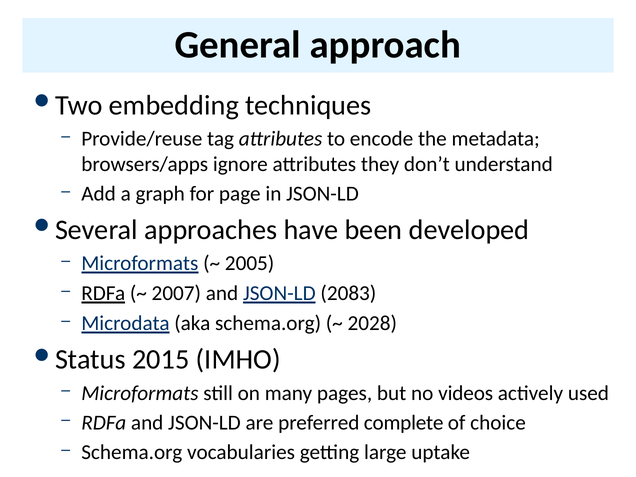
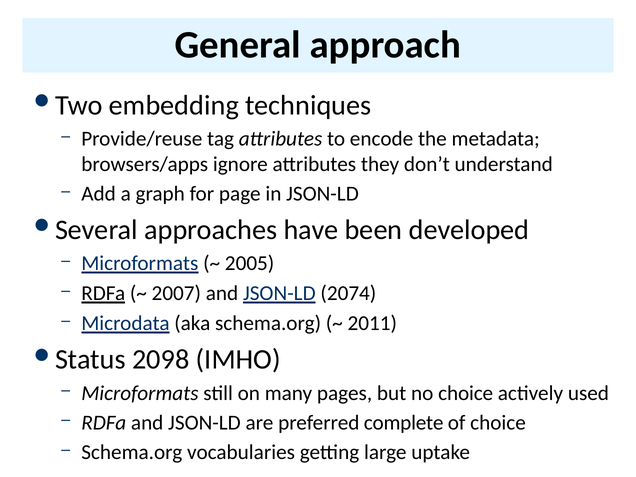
2083: 2083 -> 2074
2028: 2028 -> 2011
2015: 2015 -> 2098
no videos: videos -> choice
